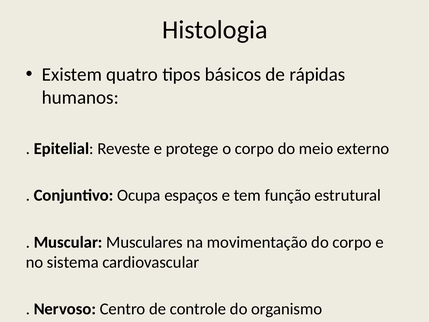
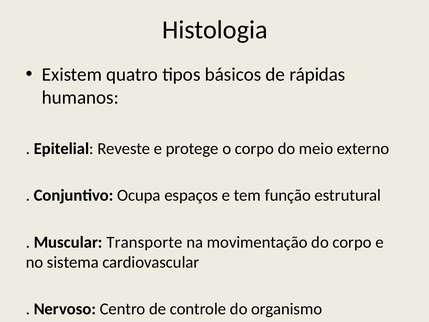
Musculares: Musculares -> Transporte
